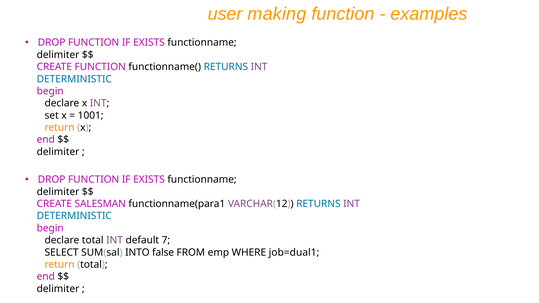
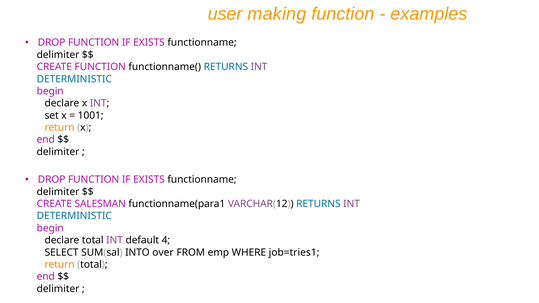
7: 7 -> 4
false: false -> over
job=dual1: job=dual1 -> job=tries1
